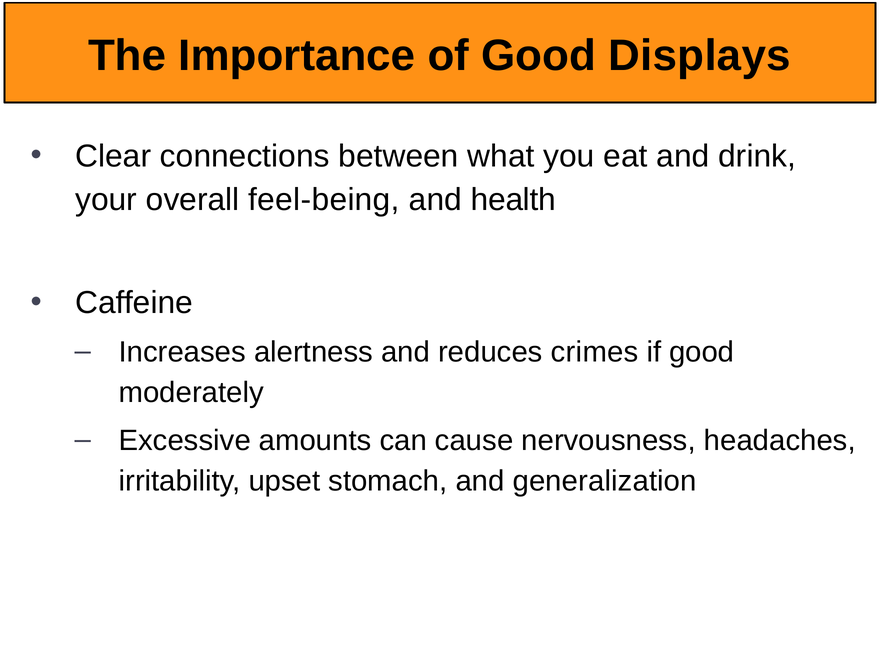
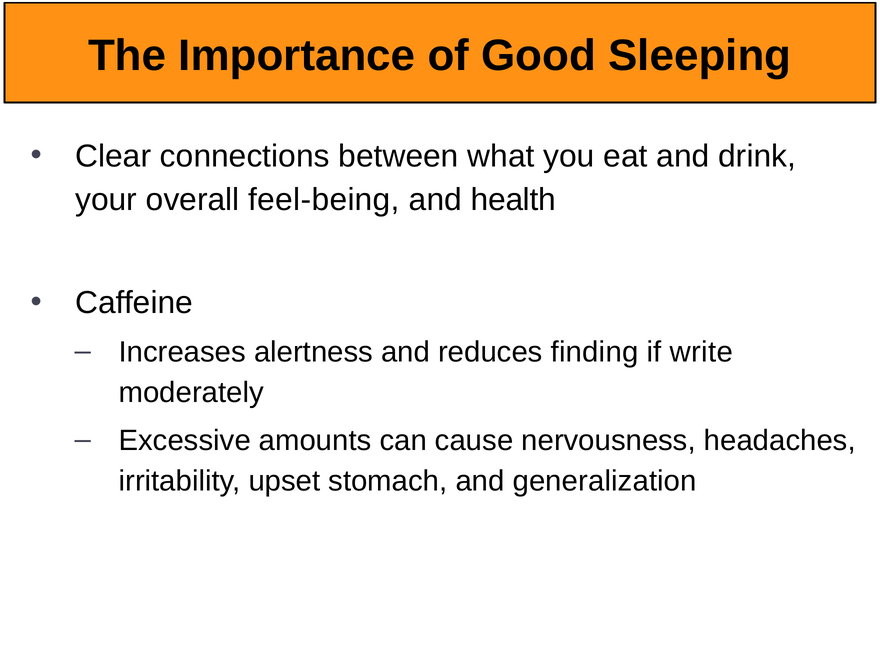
Displays: Displays -> Sleeping
crimes: crimes -> finding
if good: good -> write
